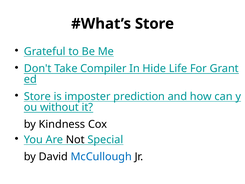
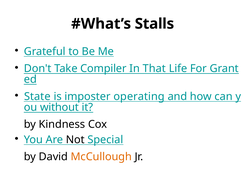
Store at (154, 24): Store -> Stalls
Hide: Hide -> That
Store at (37, 96): Store -> State
prediction: prediction -> operating
McCullough colour: blue -> orange
